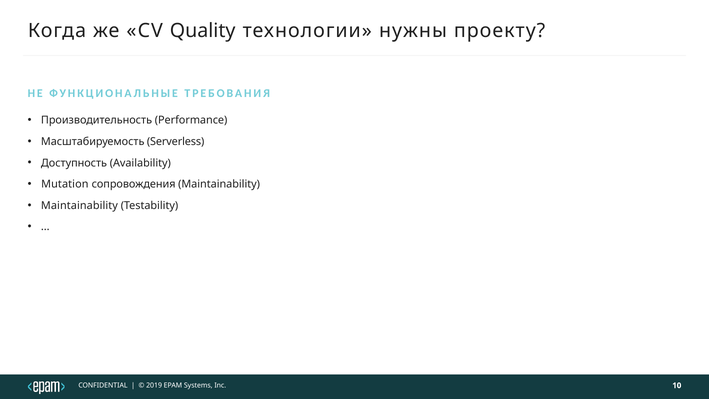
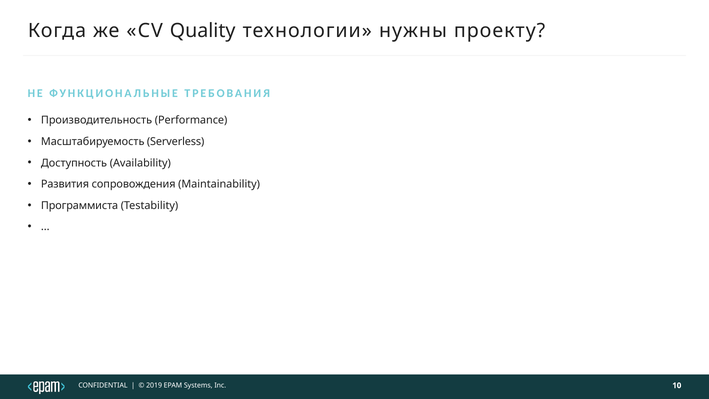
Mutation: Mutation -> Развития
Maintainability at (79, 205): Maintainability -> Программиста
